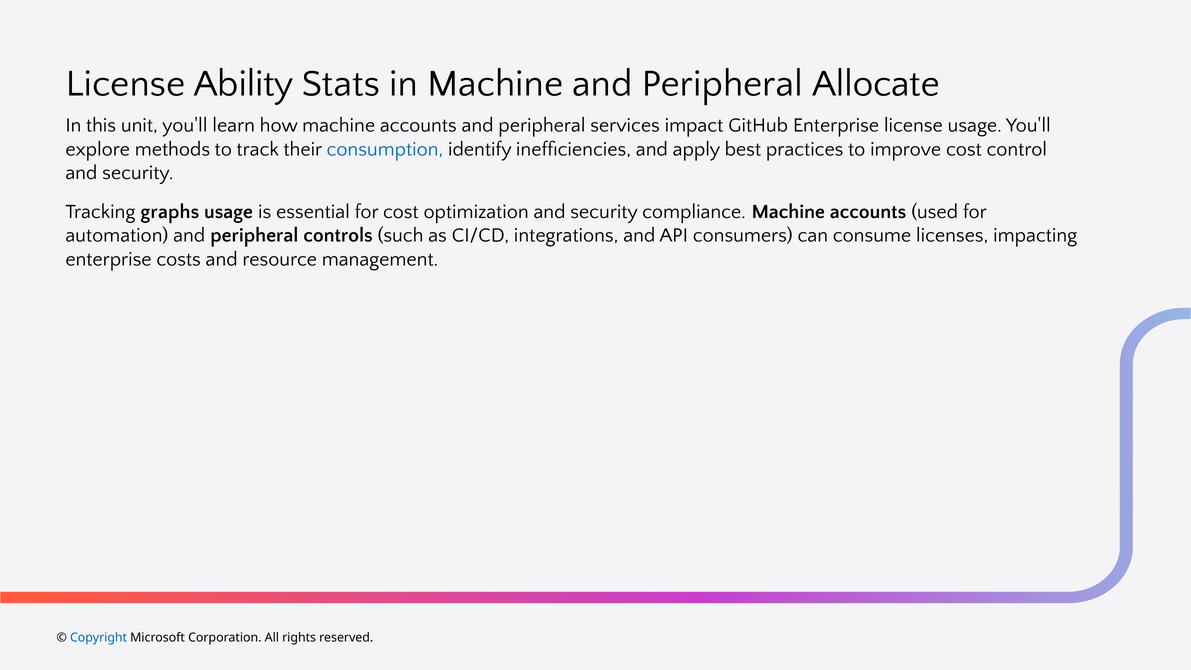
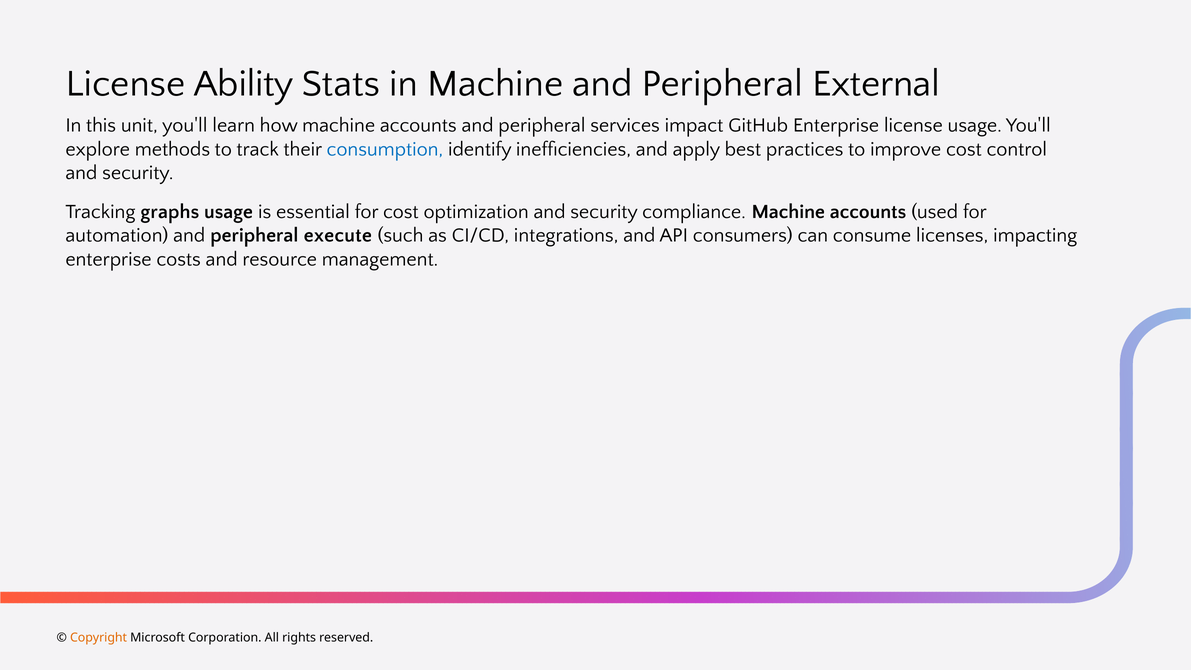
Allocate: Allocate -> External
controls: controls -> execute
Copyright colour: blue -> orange
